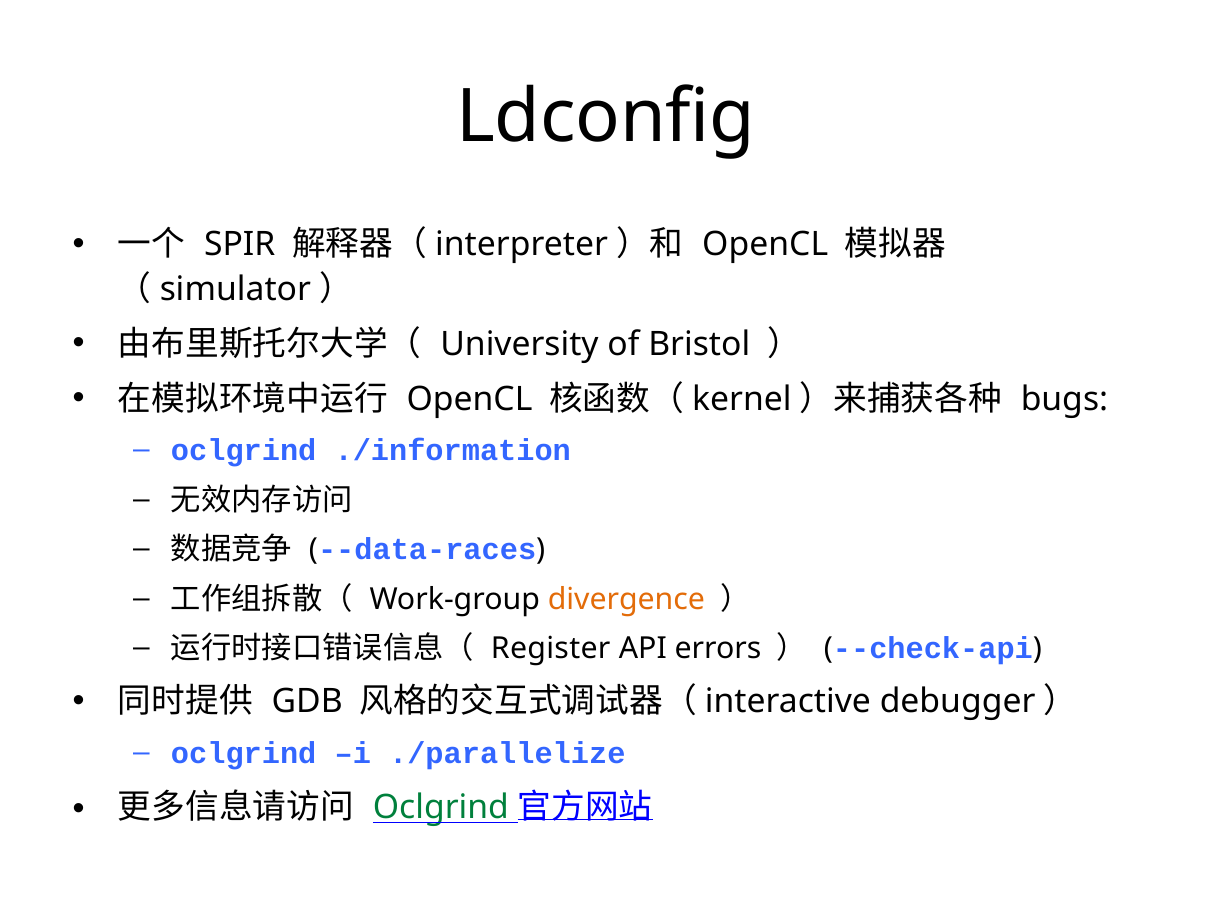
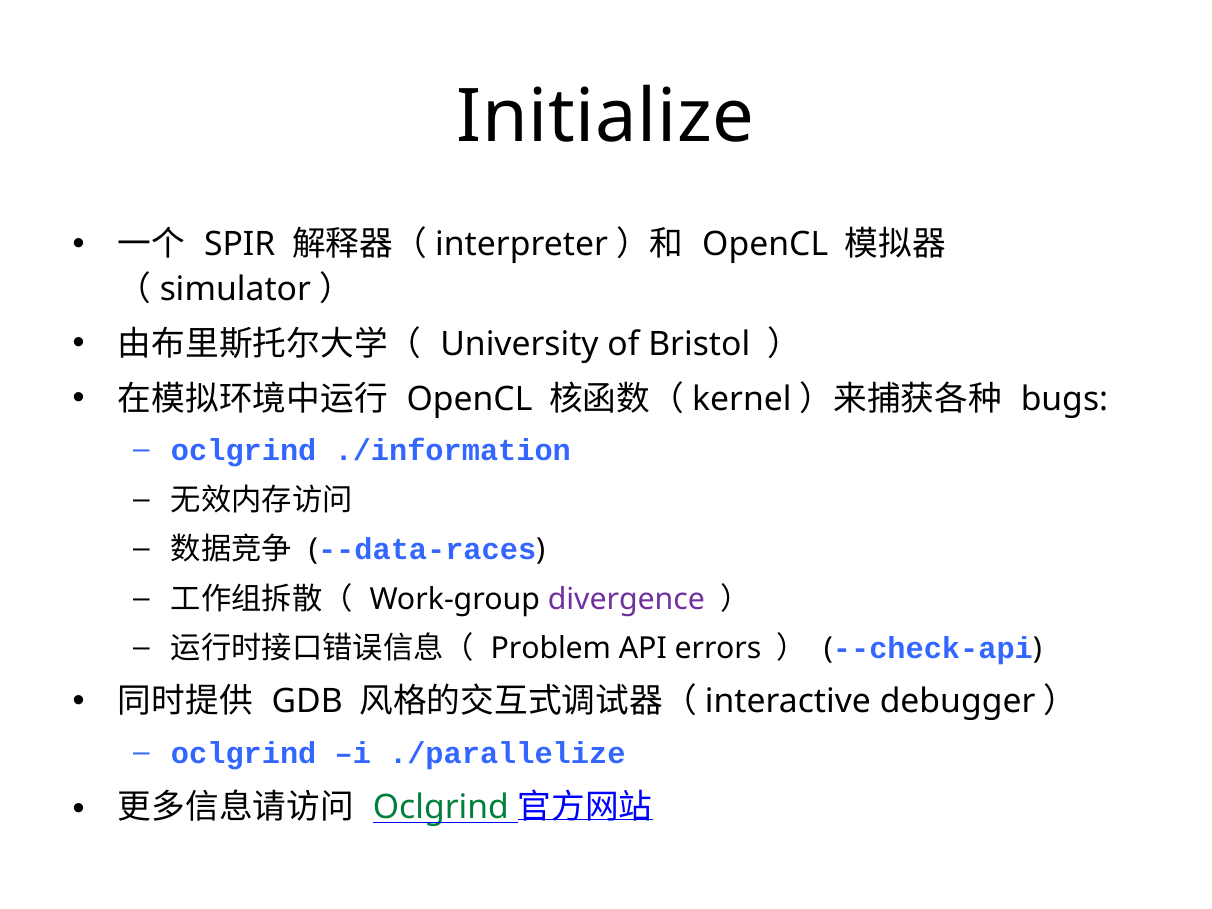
Ldconfig: Ldconfig -> Initialize
divergence colour: orange -> purple
Register: Register -> Problem
